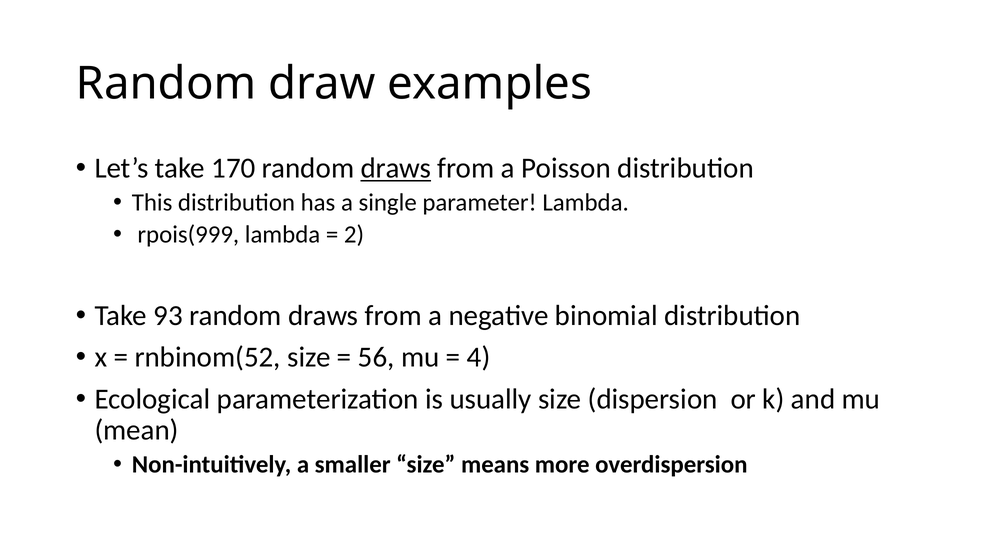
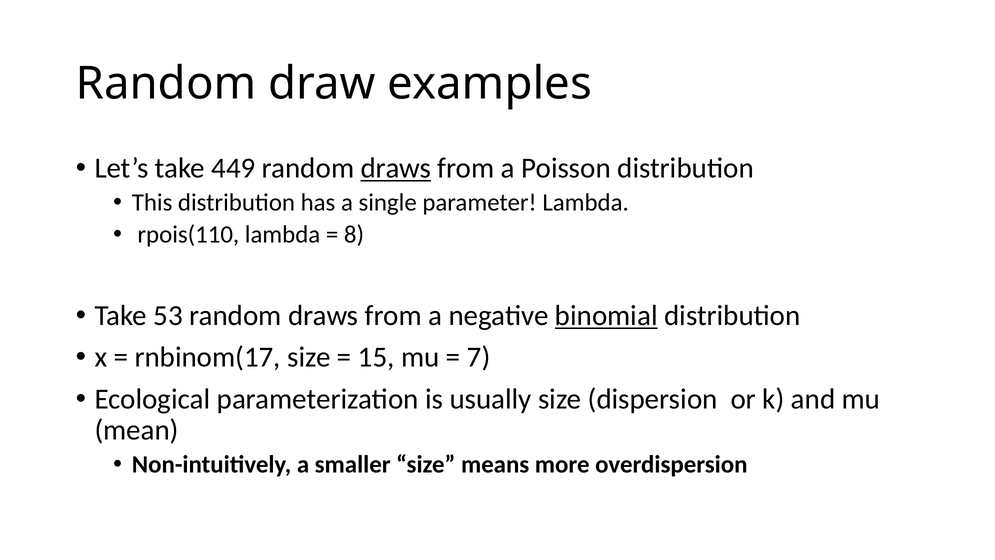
170: 170 -> 449
rpois(999: rpois(999 -> rpois(110
2: 2 -> 8
93: 93 -> 53
binomial underline: none -> present
rnbinom(52: rnbinom(52 -> rnbinom(17
56: 56 -> 15
4: 4 -> 7
